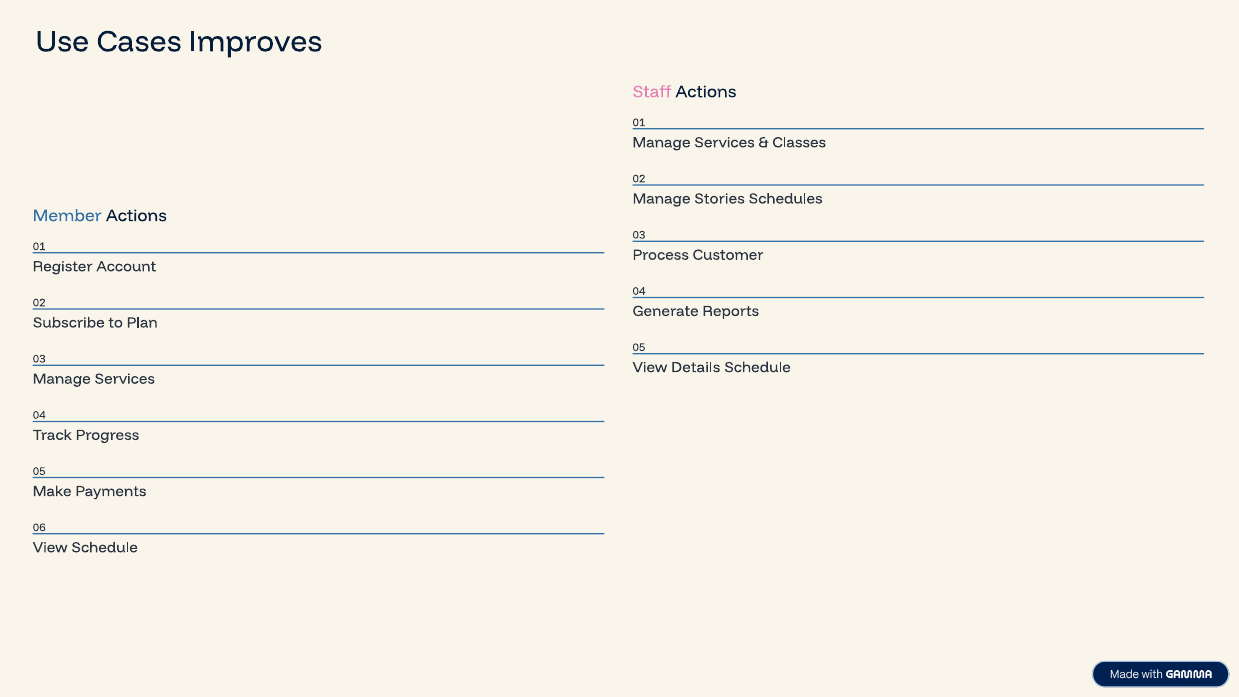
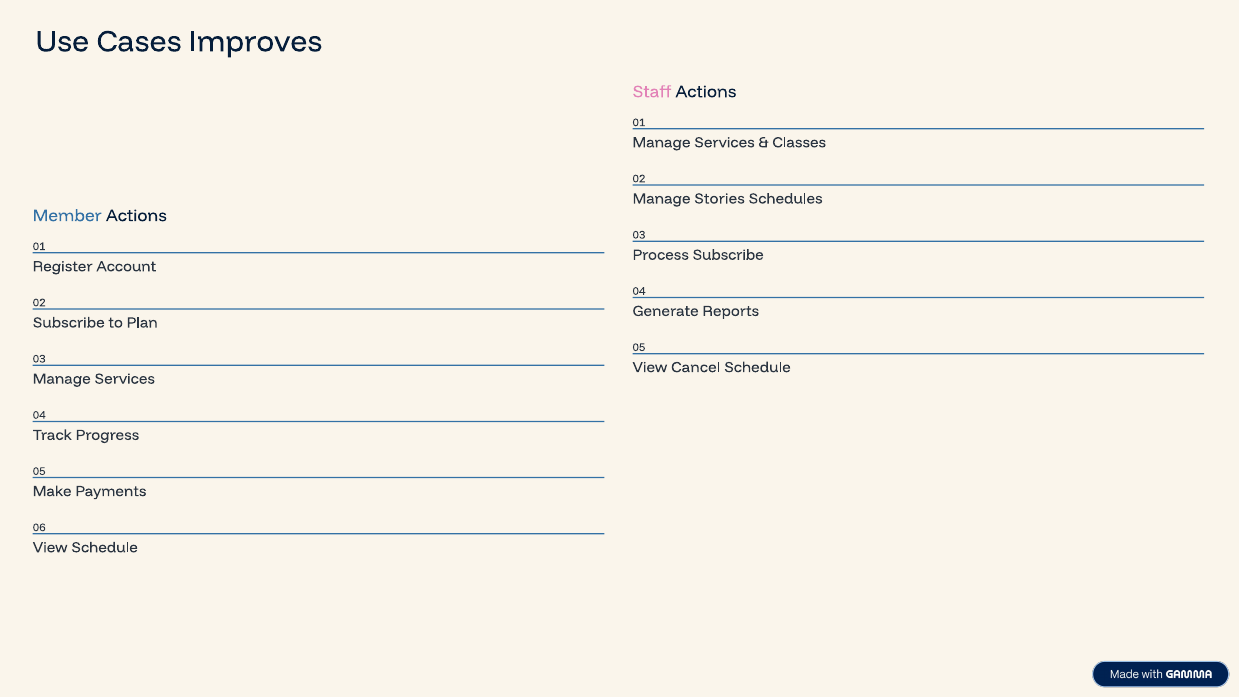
Process Customer: Customer -> Subscribe
Details: Details -> Cancel
